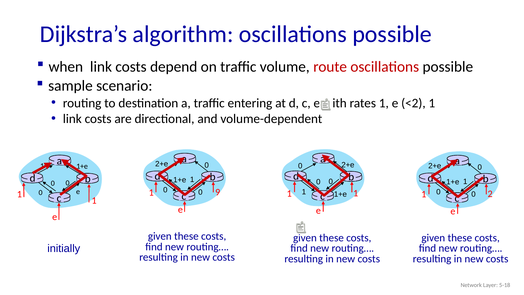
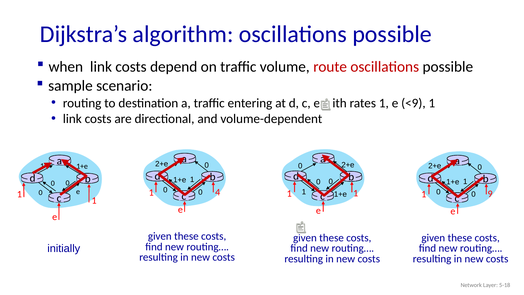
<2: <2 -> <9
9: 9 -> 4
2: 2 -> 9
